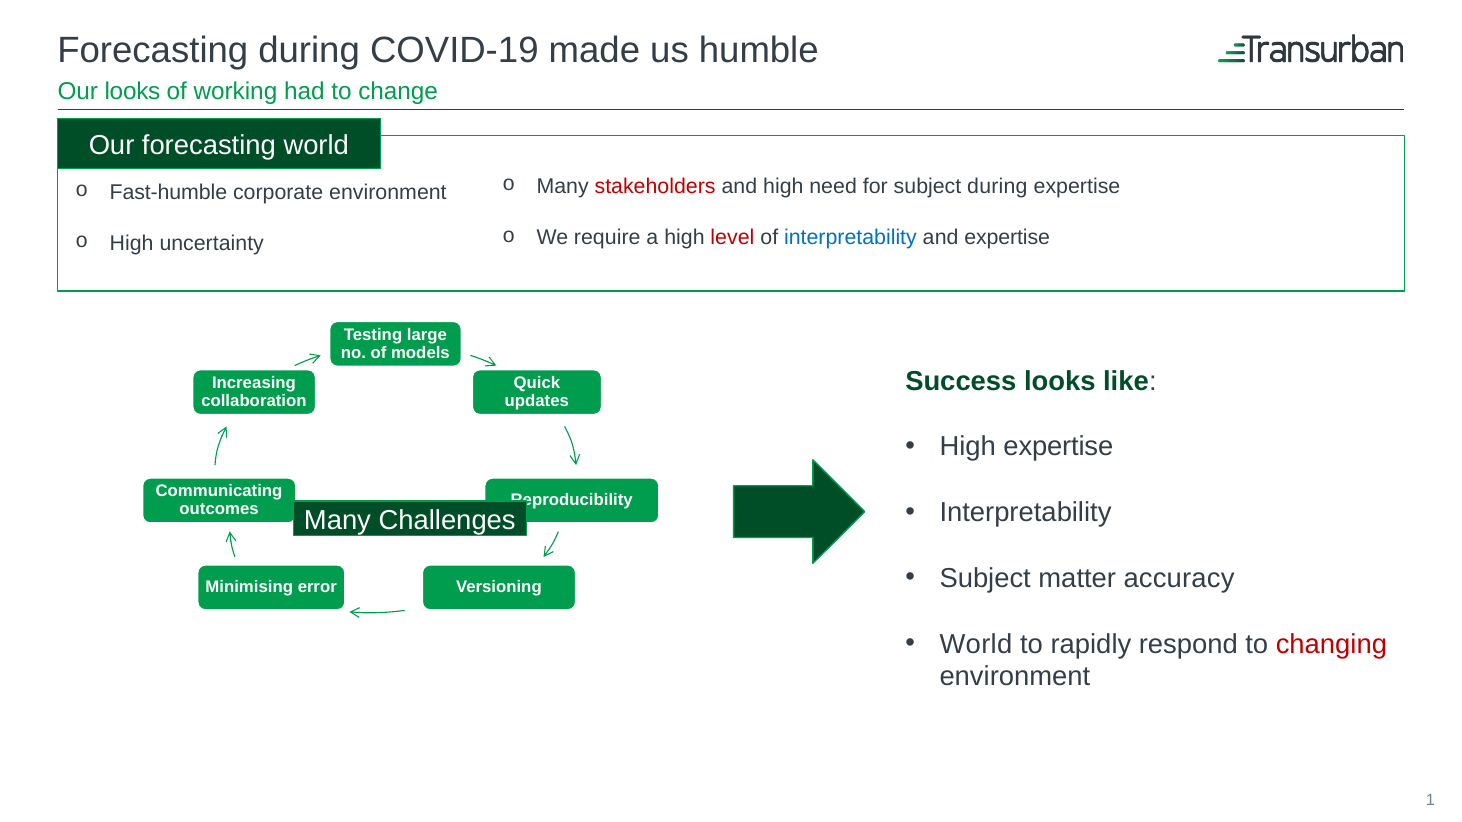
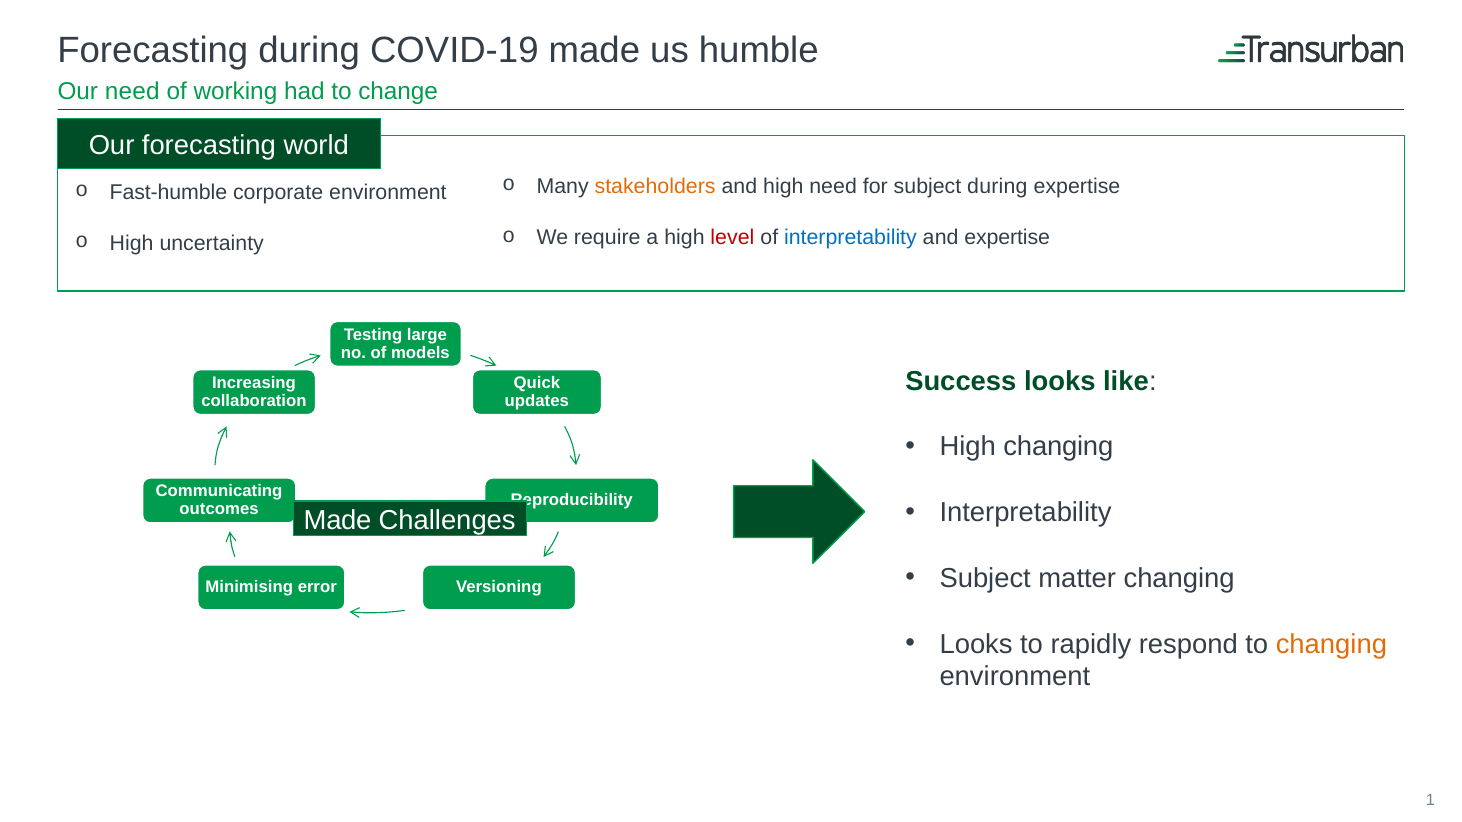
Our looks: looks -> need
stakeholders colour: red -> orange
High expertise: expertise -> changing
Many at (337, 520): Many -> Made
matter accuracy: accuracy -> changing
World at (976, 644): World -> Looks
changing at (1331, 644) colour: red -> orange
